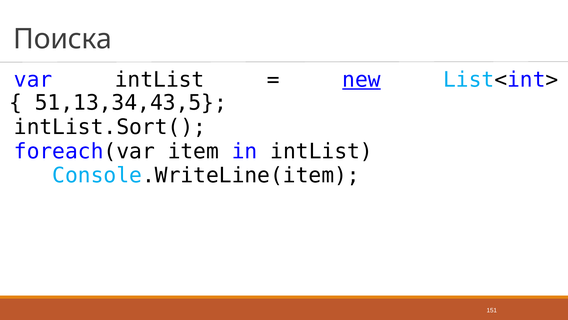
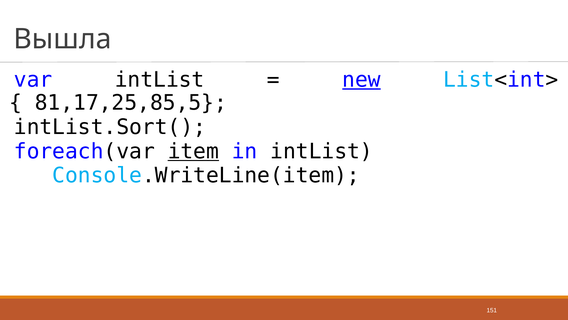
Поиска: Поиска -> Вышла
51,13,34,43,5: 51,13,34,43,5 -> 81,17,25,85,5
item underline: none -> present
